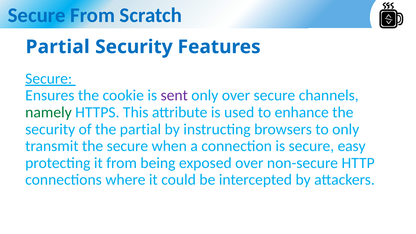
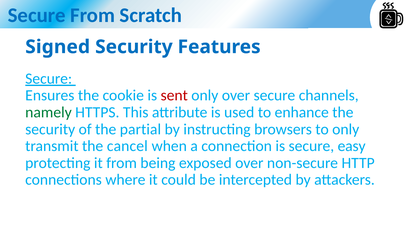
Partial at (58, 47): Partial -> Signed
sent colour: purple -> red
the secure: secure -> cancel
